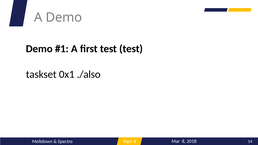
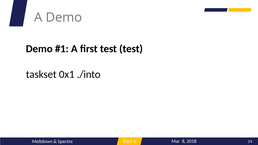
./also: ./also -> ./into
